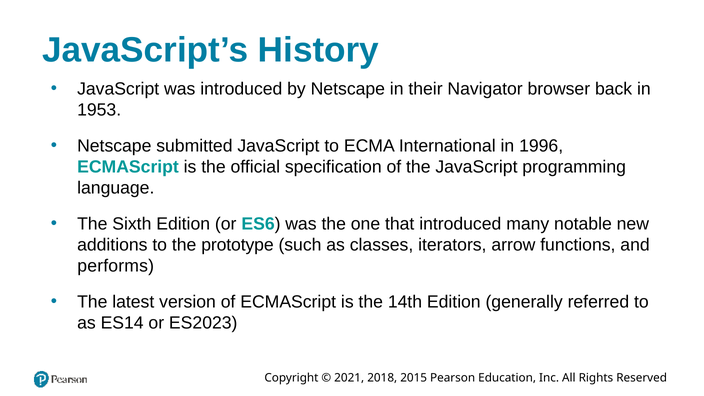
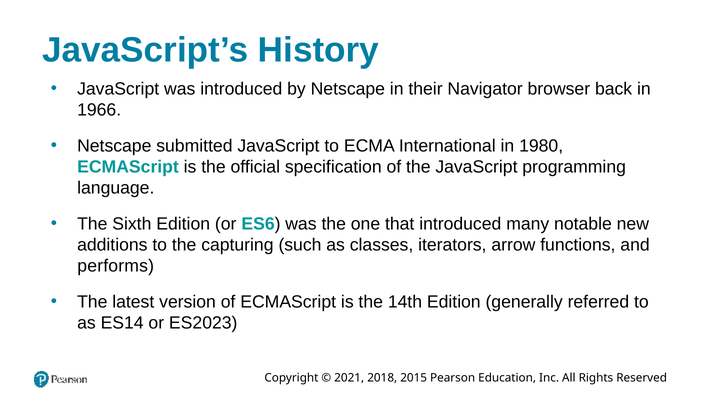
1953: 1953 -> 1966
1996: 1996 -> 1980
prototype: prototype -> capturing
